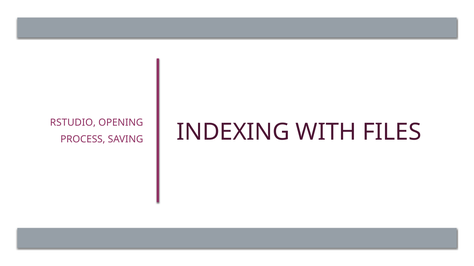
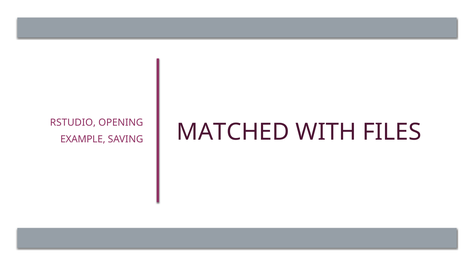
INDEXING: INDEXING -> MATCHED
PROCESS: PROCESS -> EXAMPLE
